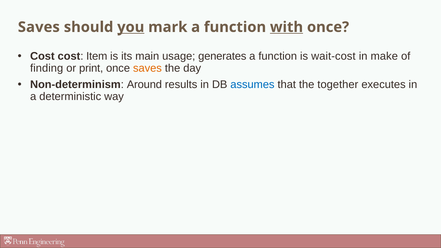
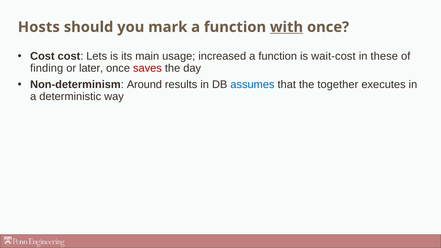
Saves at (39, 27): Saves -> Hosts
you underline: present -> none
Item: Item -> Lets
generates: generates -> increased
make: make -> these
print: print -> later
saves at (147, 68) colour: orange -> red
